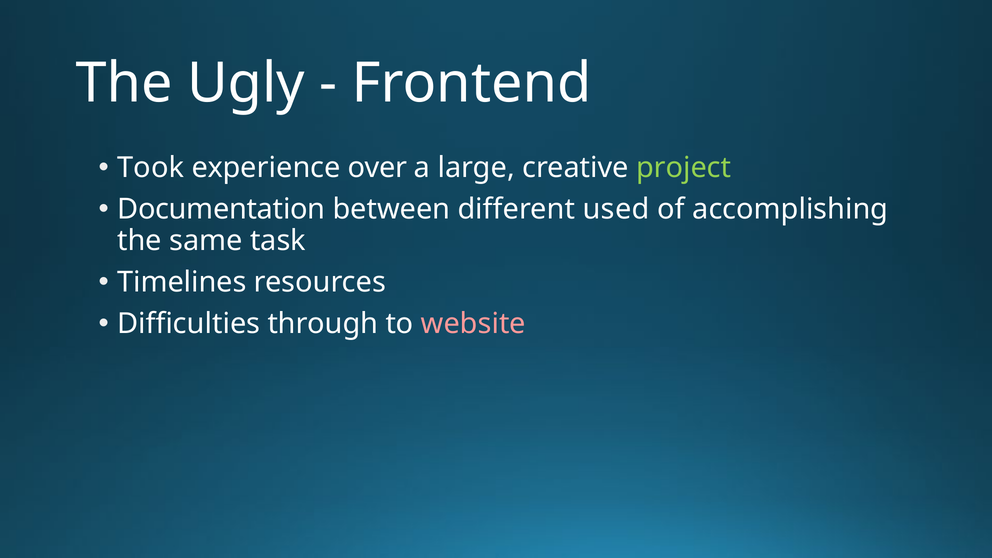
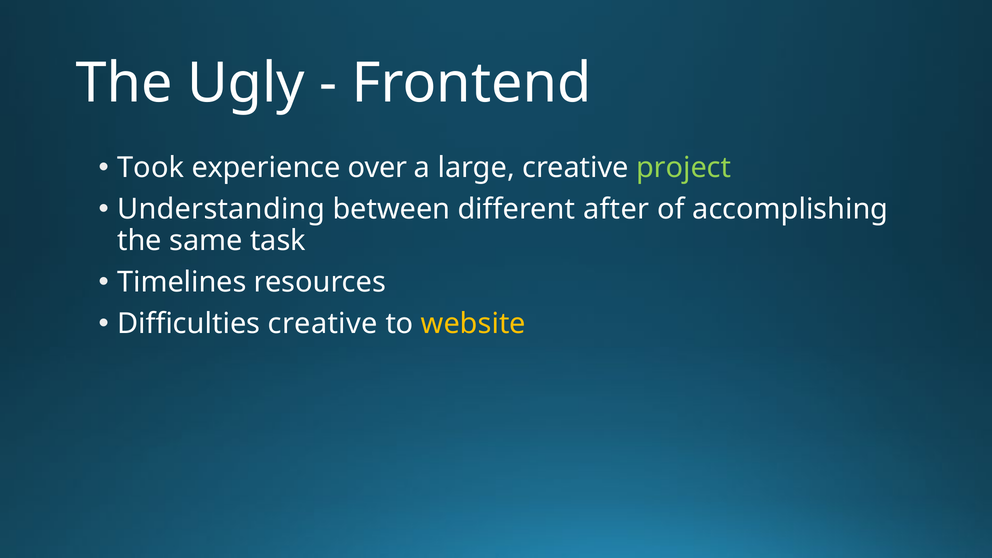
Documentation: Documentation -> Understanding
used: used -> after
Difficulties through: through -> creative
website colour: pink -> yellow
